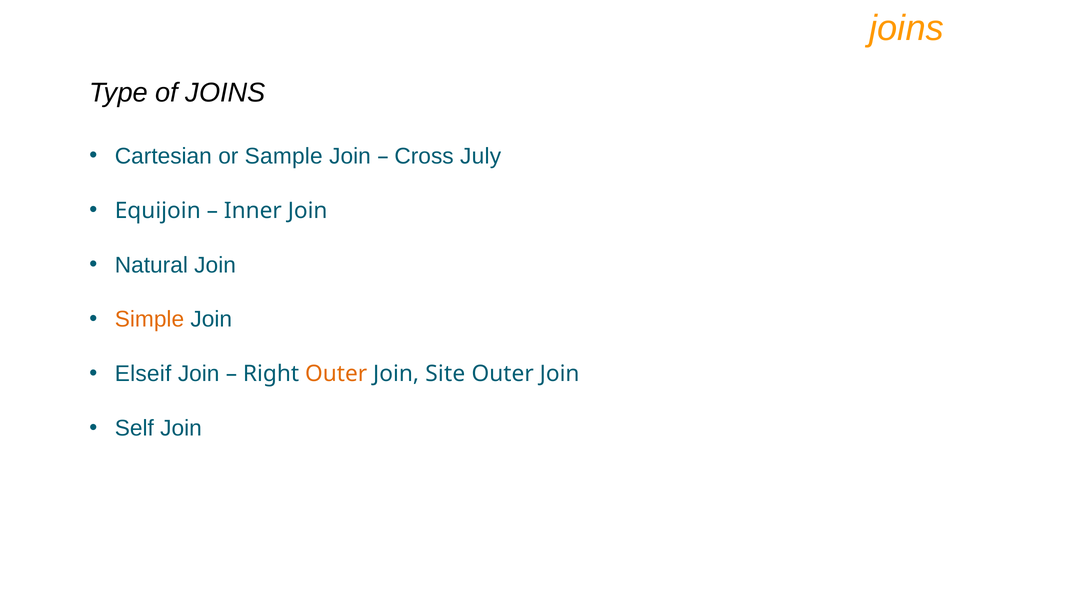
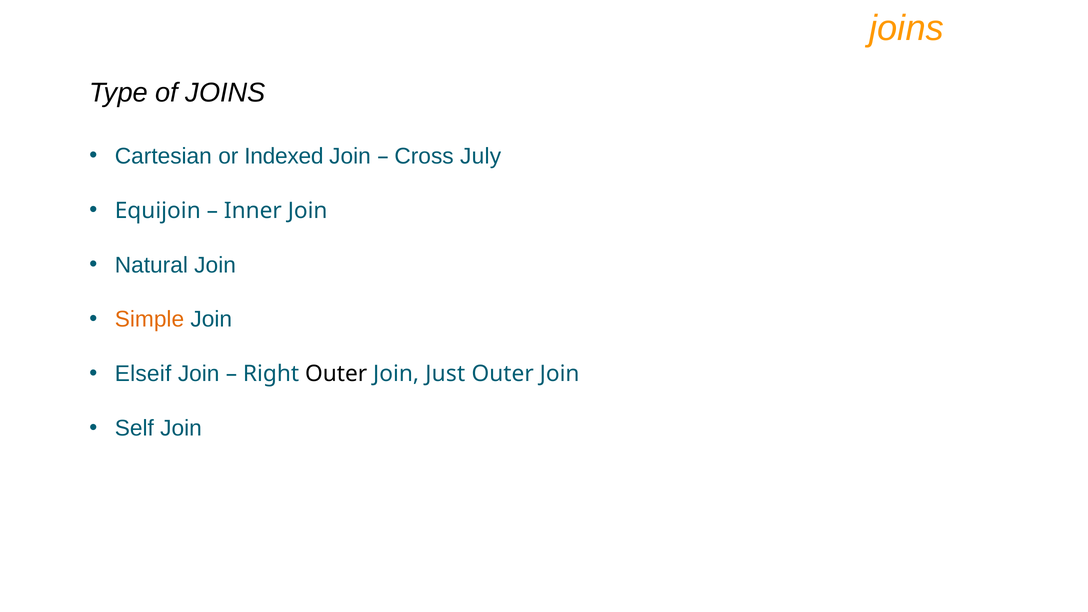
Sample: Sample -> Indexed
Outer at (336, 374) colour: orange -> black
Site: Site -> Just
